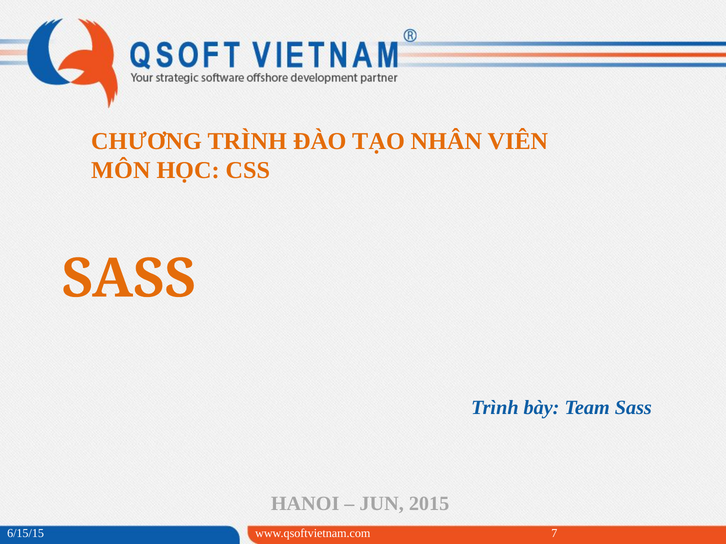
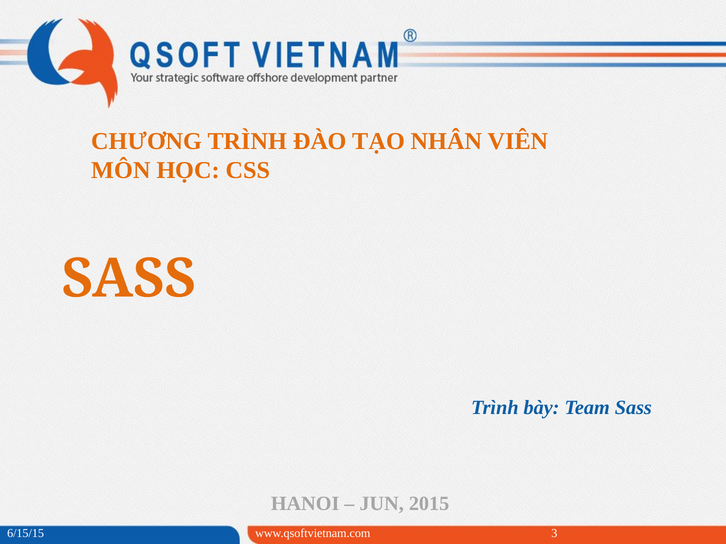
7: 7 -> 3
